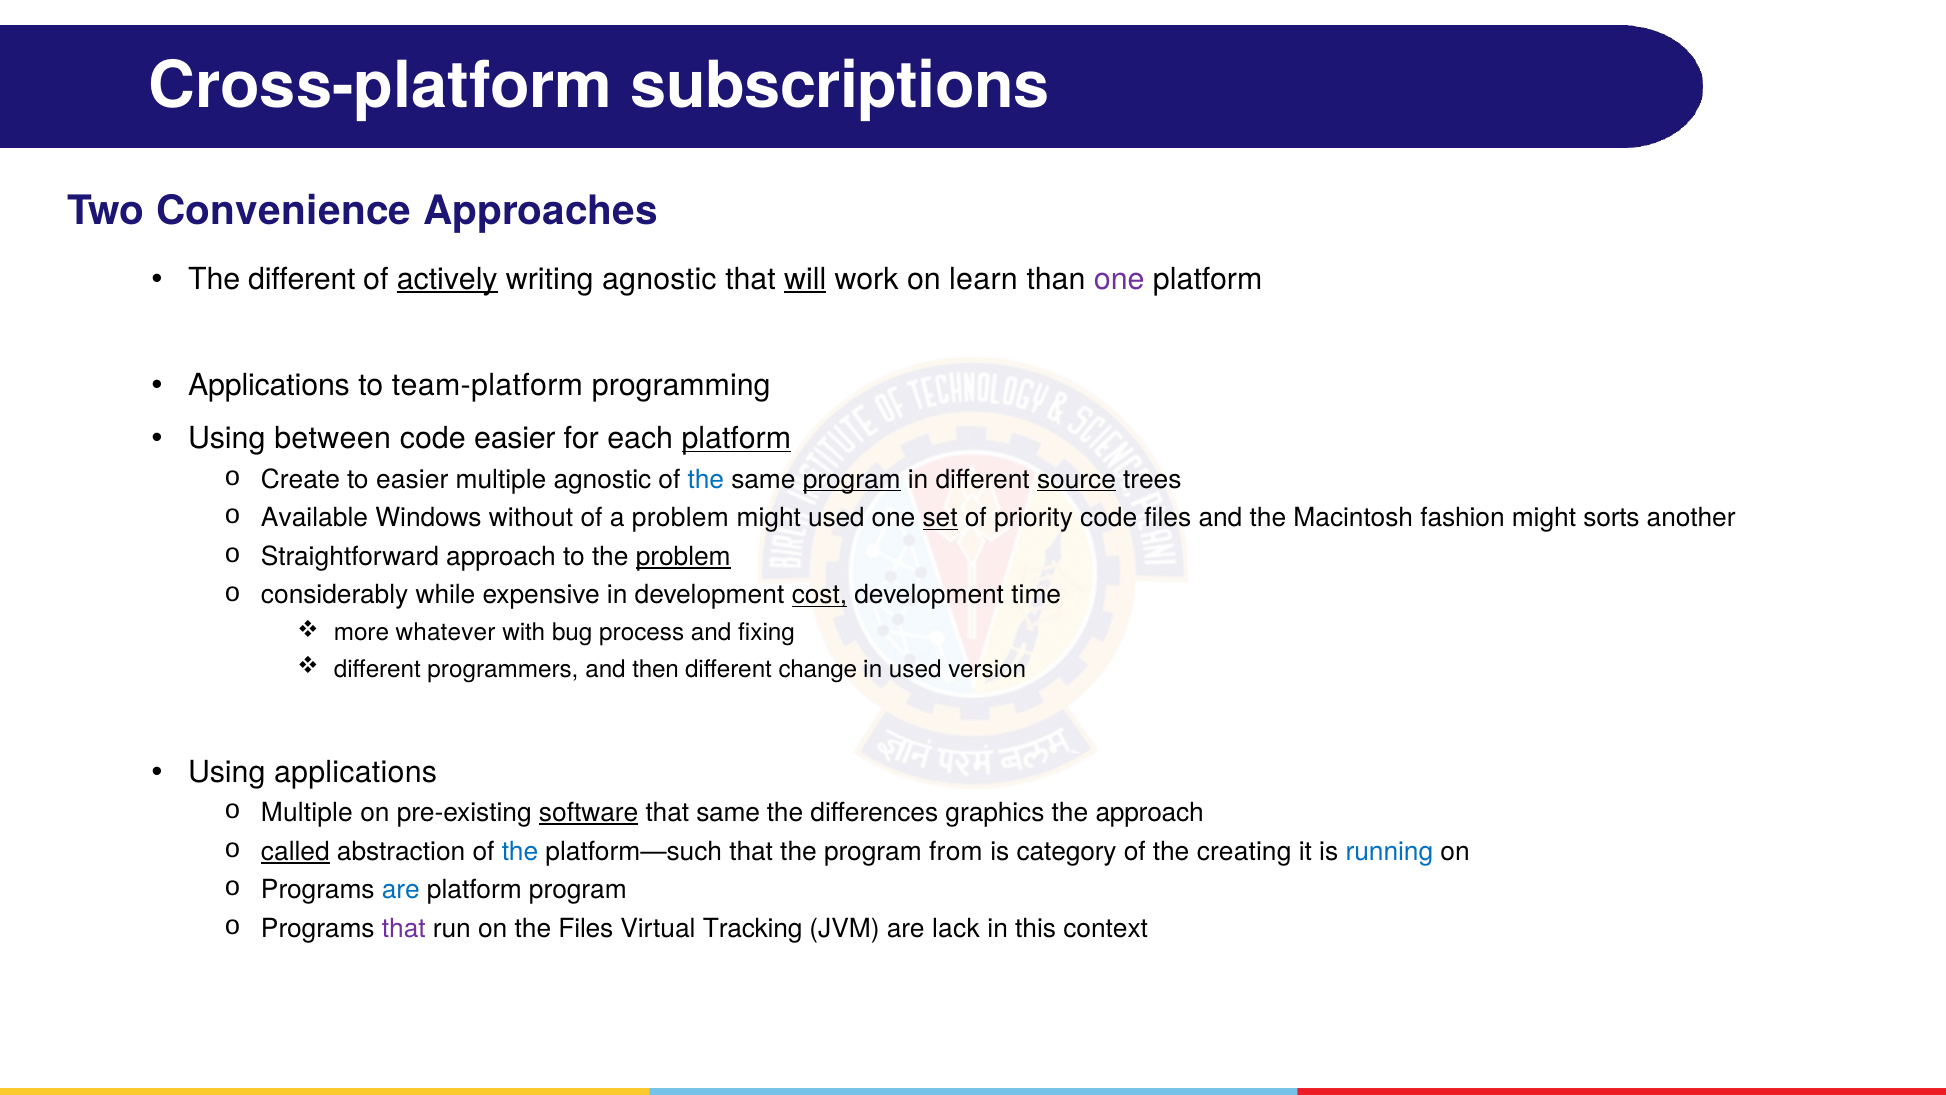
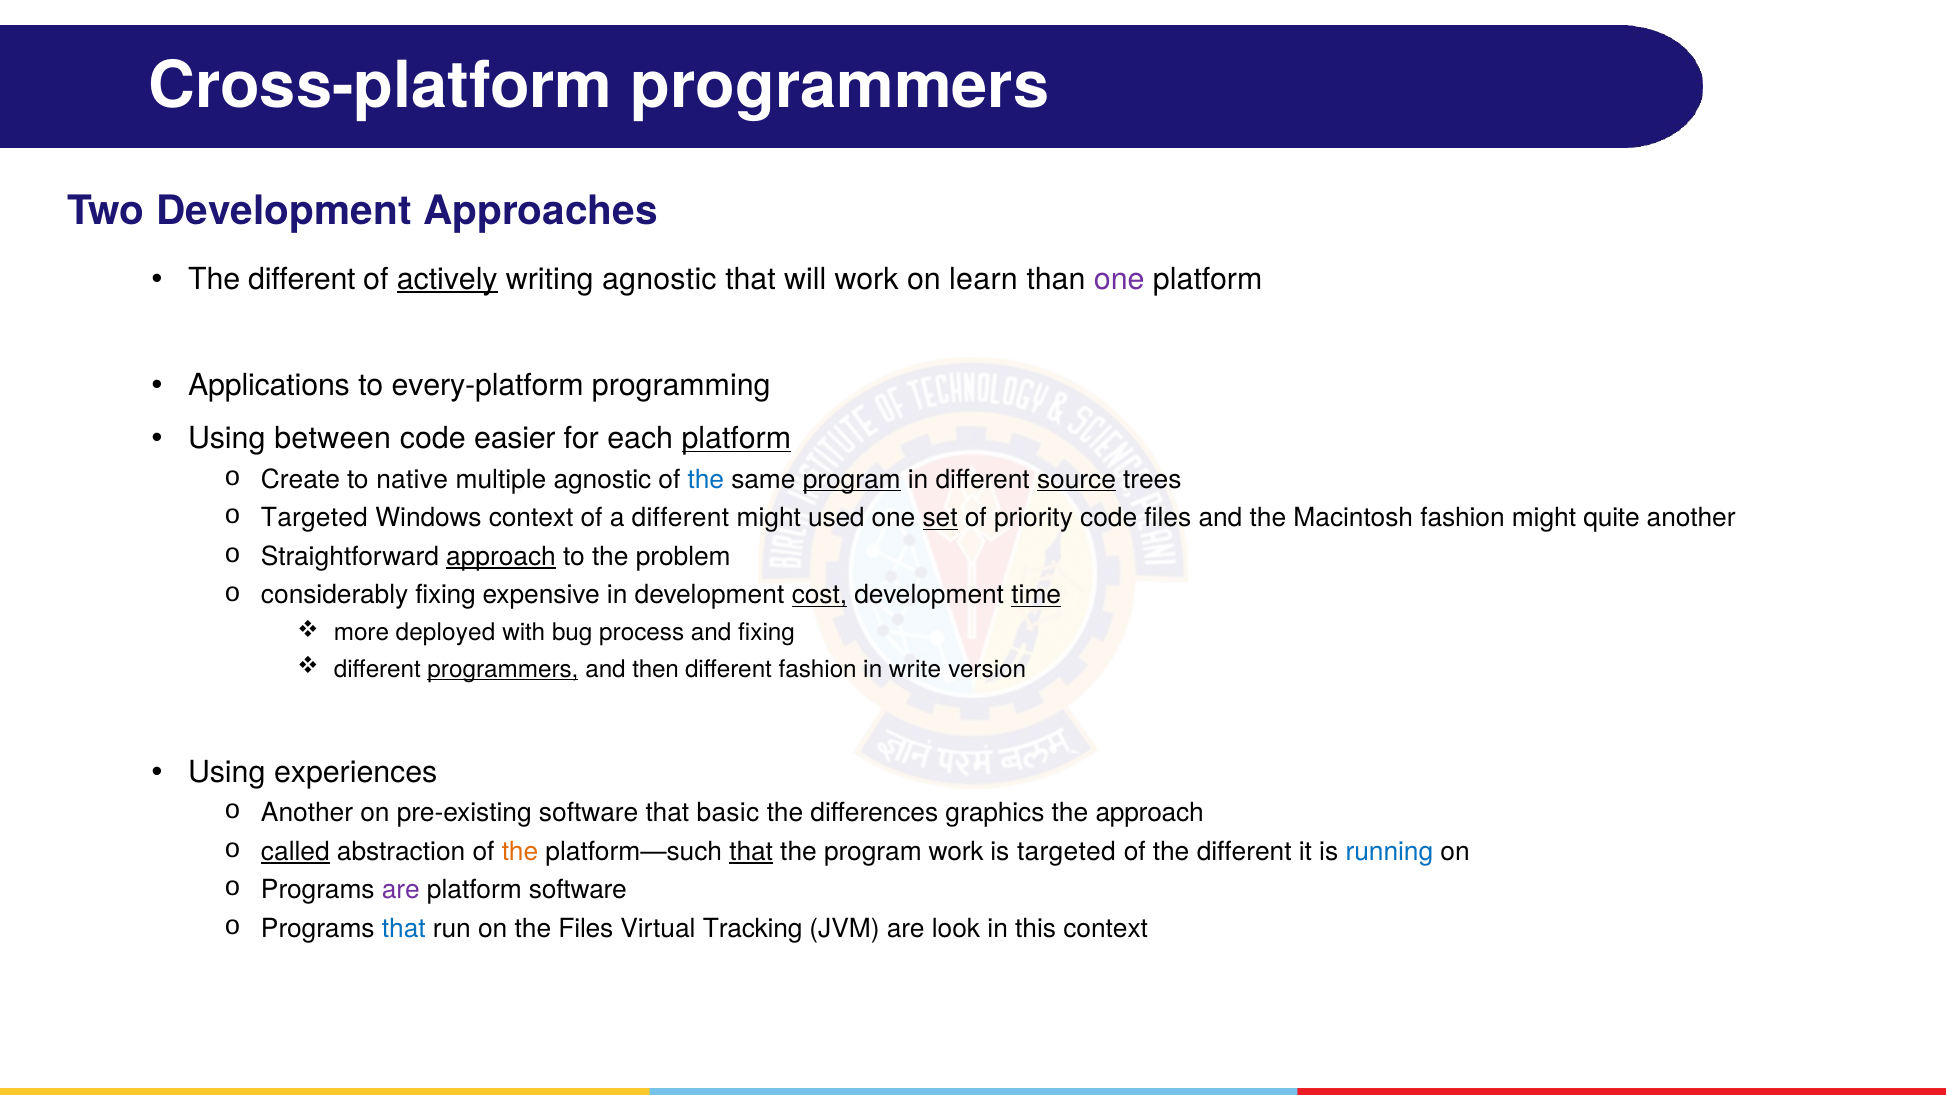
Cross-platform subscriptions: subscriptions -> programmers
Two Convenience: Convenience -> Development
will underline: present -> none
team-platform: team-platform -> every-platform
to easier: easier -> native
Available at (315, 518): Available -> Targeted
Windows without: without -> context
a problem: problem -> different
sorts: sorts -> quite
approach at (501, 556) underline: none -> present
problem at (683, 556) underline: present -> none
considerably while: while -> fixing
time underline: none -> present
whatever: whatever -> deployed
programmers at (503, 669) underline: none -> present
different change: change -> fashion
in used: used -> write
Using applications: applications -> experiences
Multiple at (307, 813): Multiple -> Another
software at (589, 813) underline: present -> none
that same: same -> basic
the at (520, 851) colour: blue -> orange
that at (751, 851) underline: none -> present
program from: from -> work
is category: category -> targeted
of the creating: creating -> different
are at (401, 890) colour: blue -> purple
platform program: program -> software
that at (404, 928) colour: purple -> blue
lack: lack -> look
